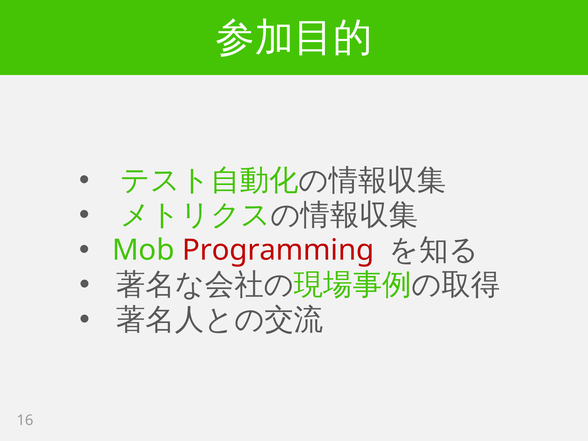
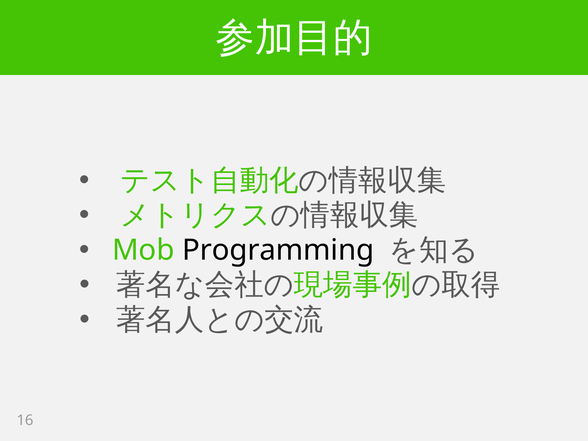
Programming colour: red -> black
